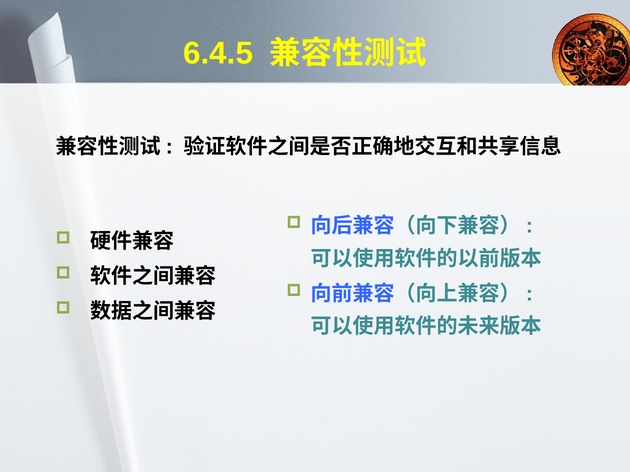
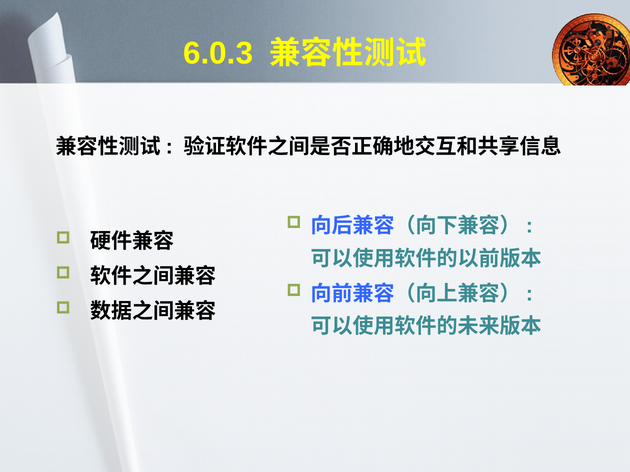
6.4.5: 6.4.5 -> 6.0.3
